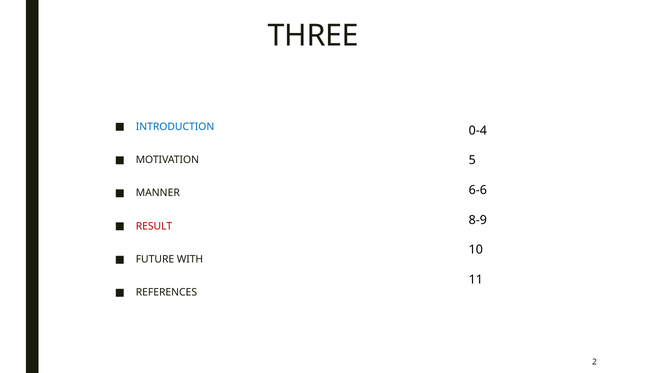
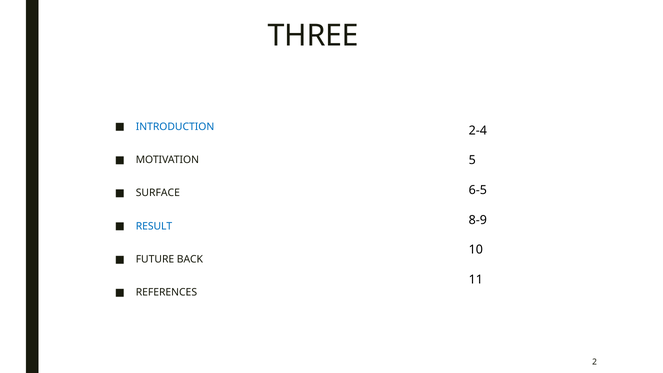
0-4: 0-4 -> 2-4
6-6: 6-6 -> 6-5
MANNER: MANNER -> SURFACE
RESULT colour: red -> blue
WITH: WITH -> BACK
